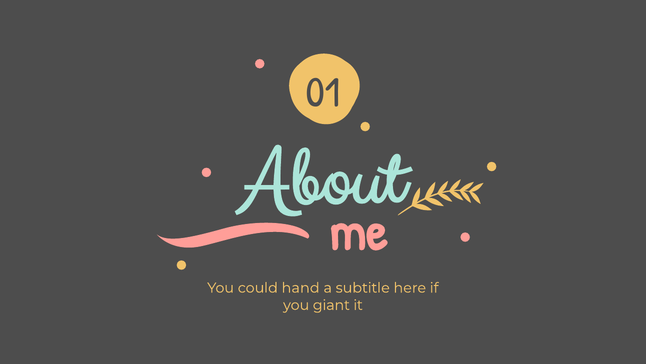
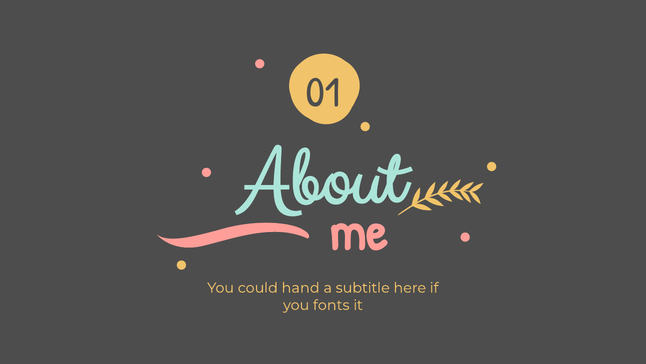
giant: giant -> fonts
